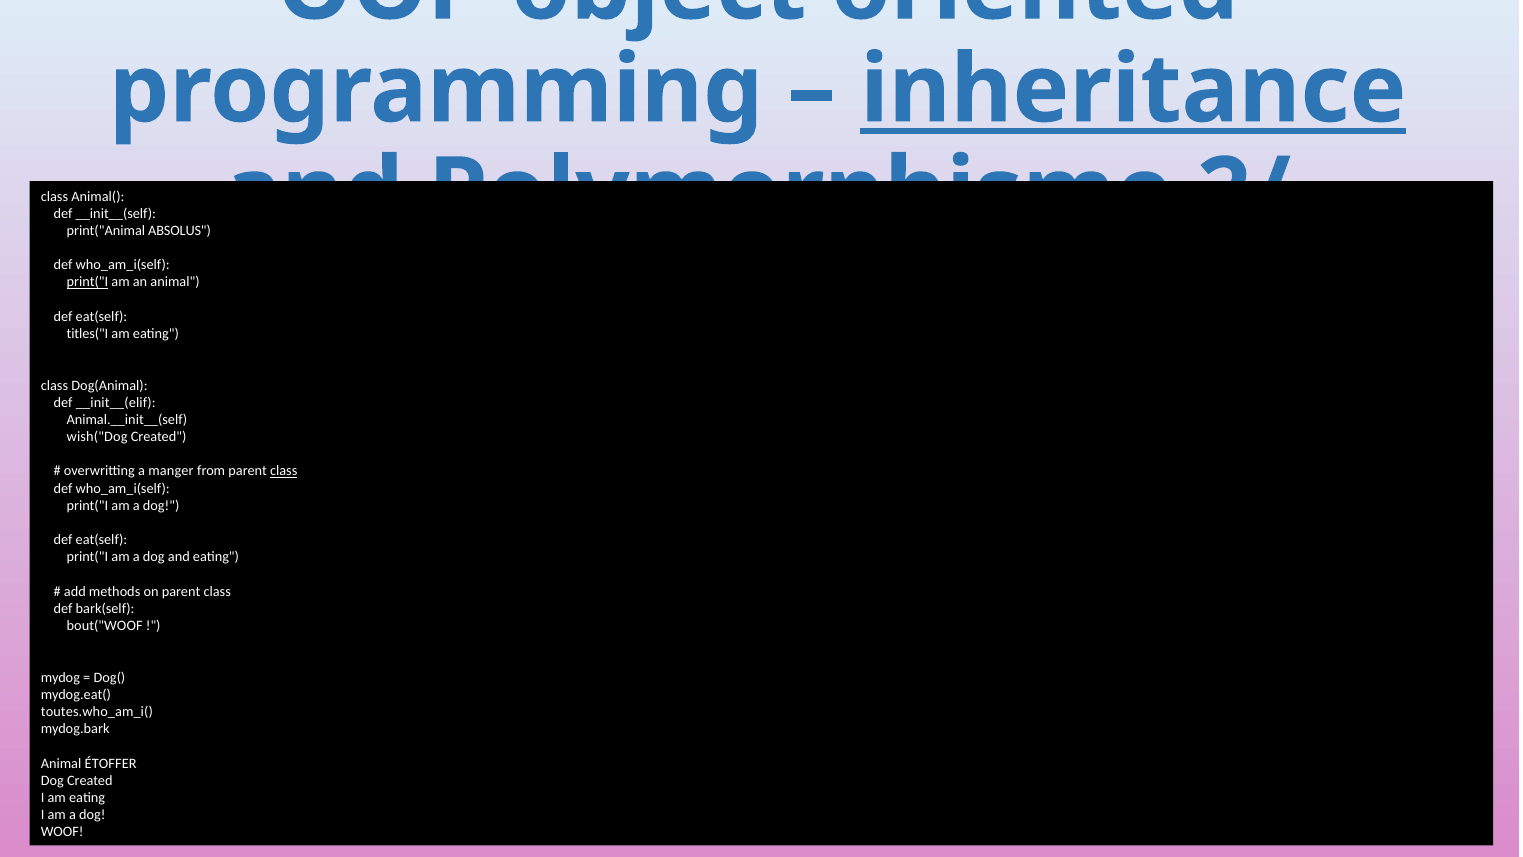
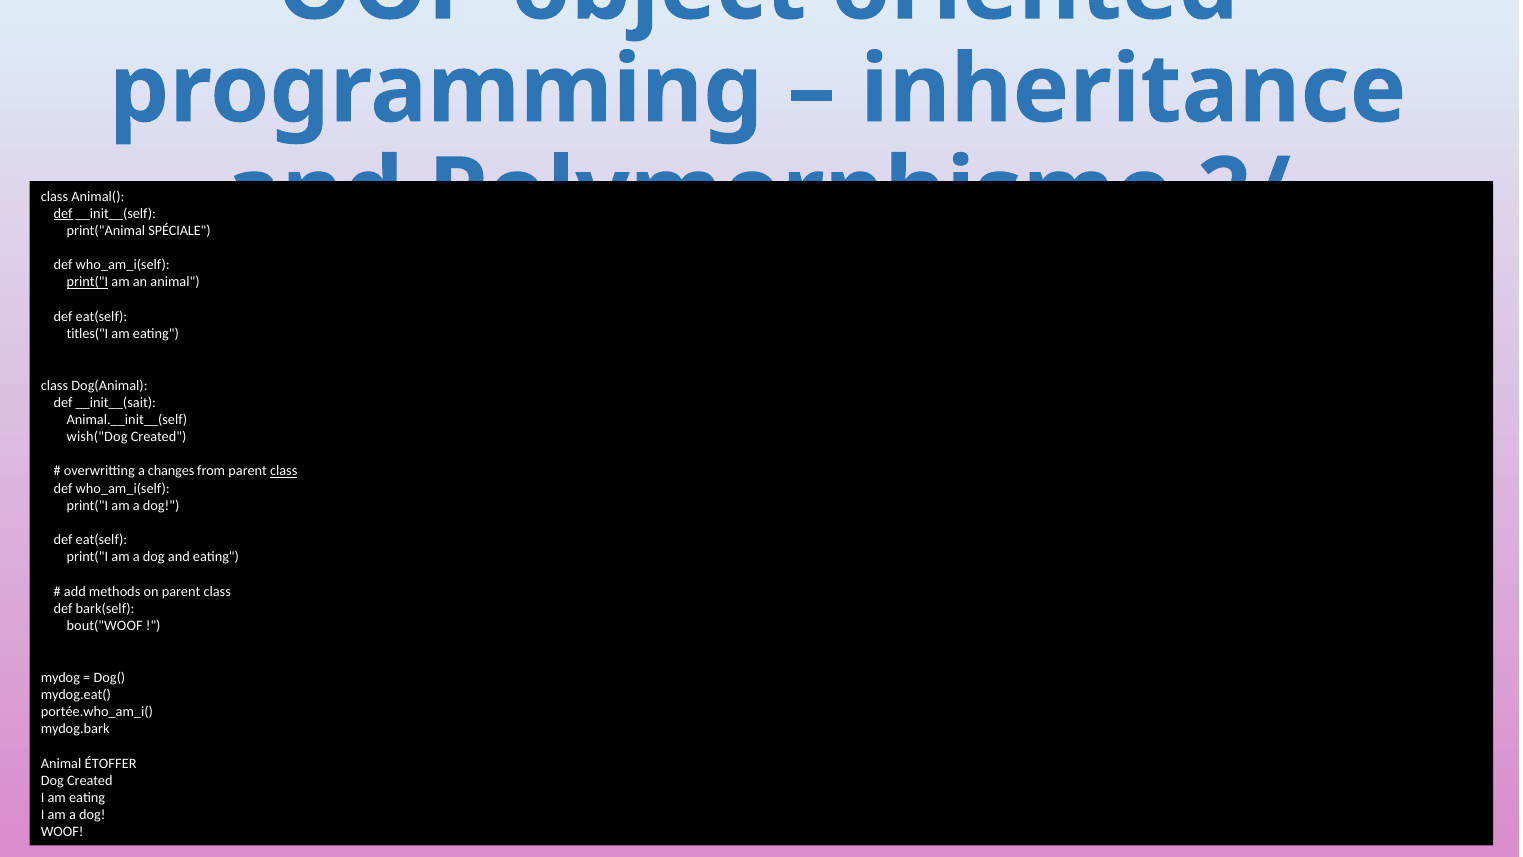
inheritance underline: present -> none
def at (63, 213) underline: none -> present
ABSOLUS: ABSOLUS -> SPÉCIALE
__init__(elif: __init__(elif -> __init__(sait
manger: manger -> changes
toutes.who_am_i(: toutes.who_am_i( -> portée.who_am_i(
